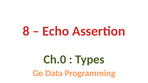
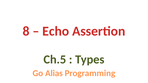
Ch.0: Ch.0 -> Ch.5
Data: Data -> Alias
